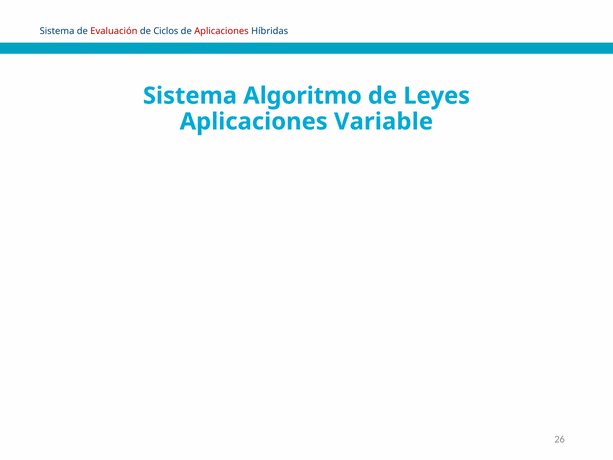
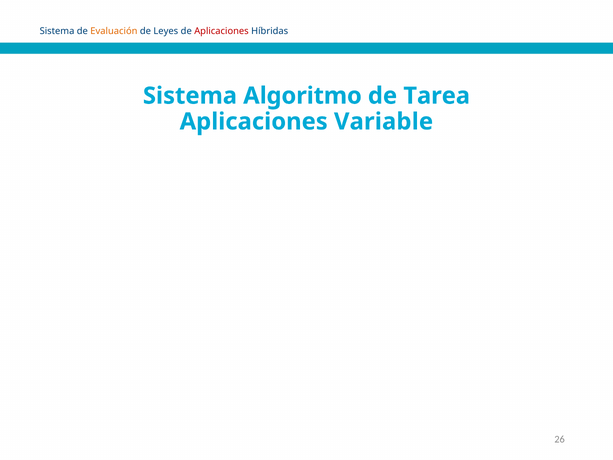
Evaluación colour: red -> orange
Ciclos: Ciclos -> Leyes
Leyes: Leyes -> Tarea
